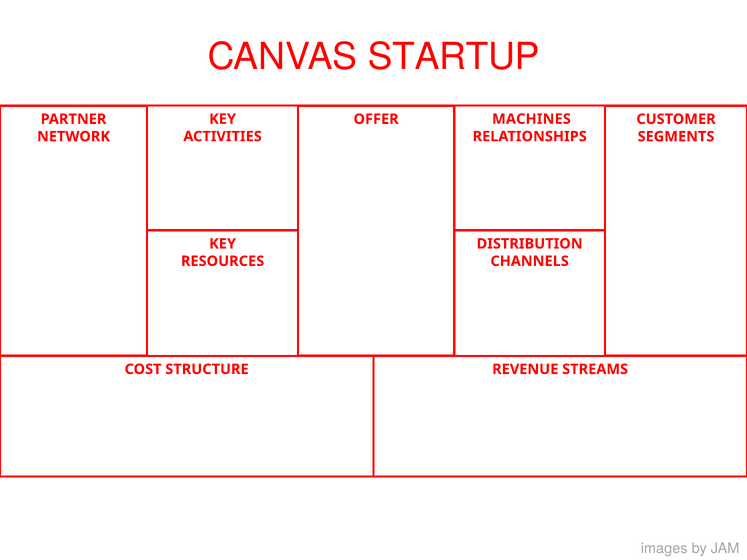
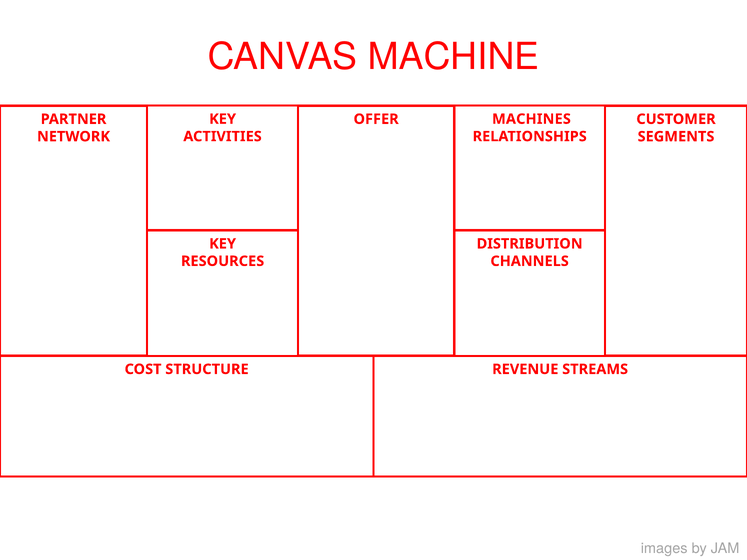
STARTUP: STARTUP -> MACHINE
